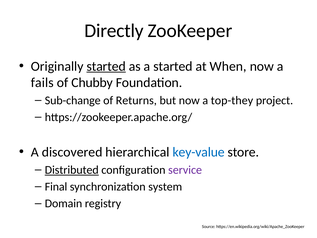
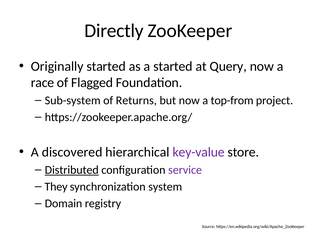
started at (106, 66) underline: present -> none
When: When -> Query
fails: fails -> race
Chubby: Chubby -> Flagged
Sub-change: Sub-change -> Sub-system
top-they: top-they -> top-from
key-value colour: blue -> purple
Final: Final -> They
